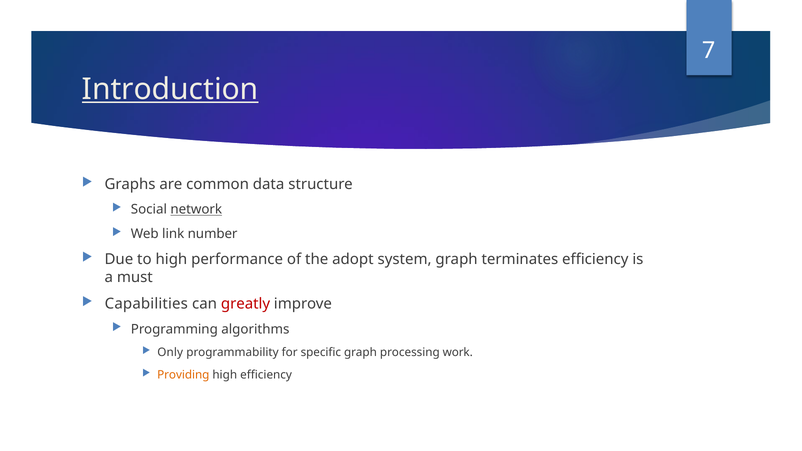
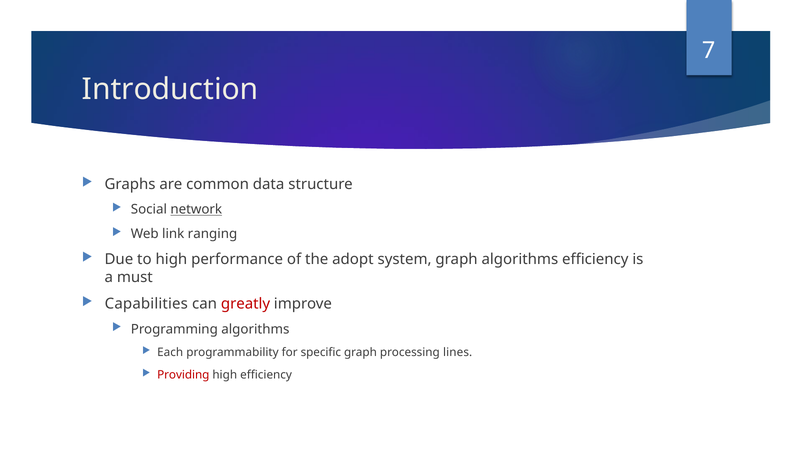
Introduction underline: present -> none
number: number -> ranging
graph terminates: terminates -> algorithms
Only: Only -> Each
work: work -> lines
Providing colour: orange -> red
